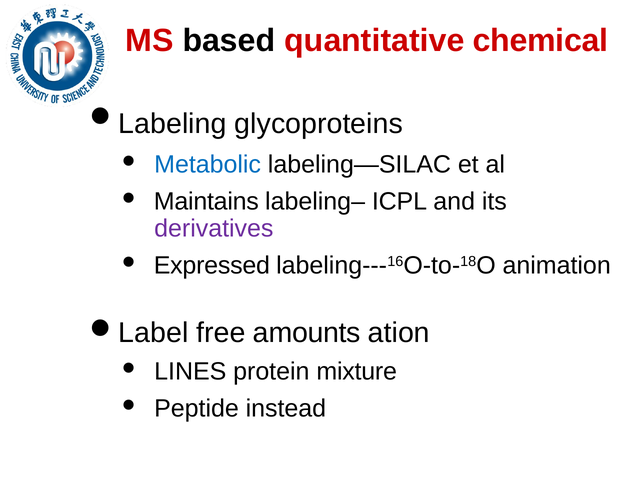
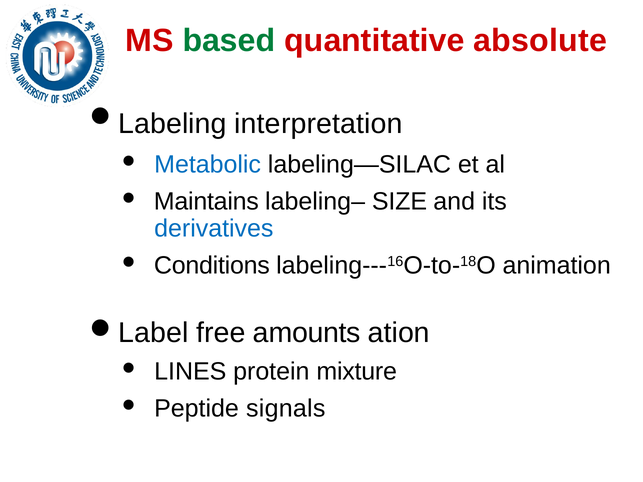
based colour: black -> green
chemical: chemical -> absolute
glycoproteins: glycoproteins -> interpretation
ICPL: ICPL -> SIZE
derivatives colour: purple -> blue
Expressed: Expressed -> Conditions
instead: instead -> signals
